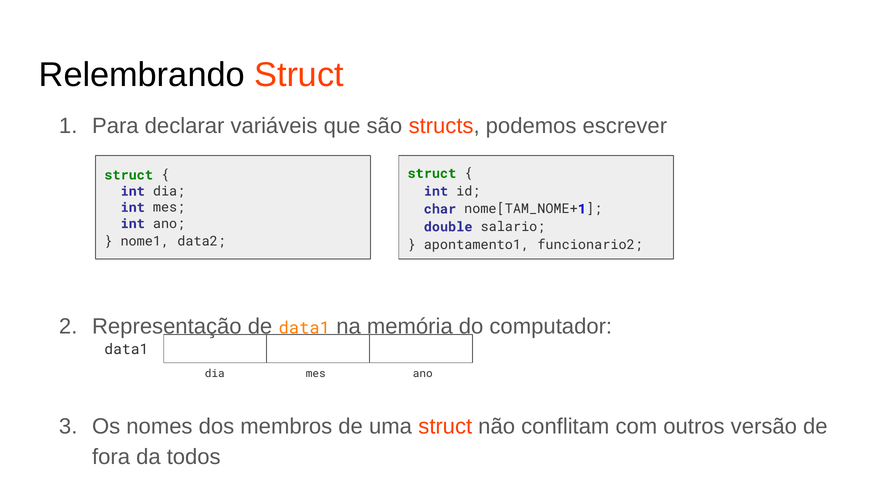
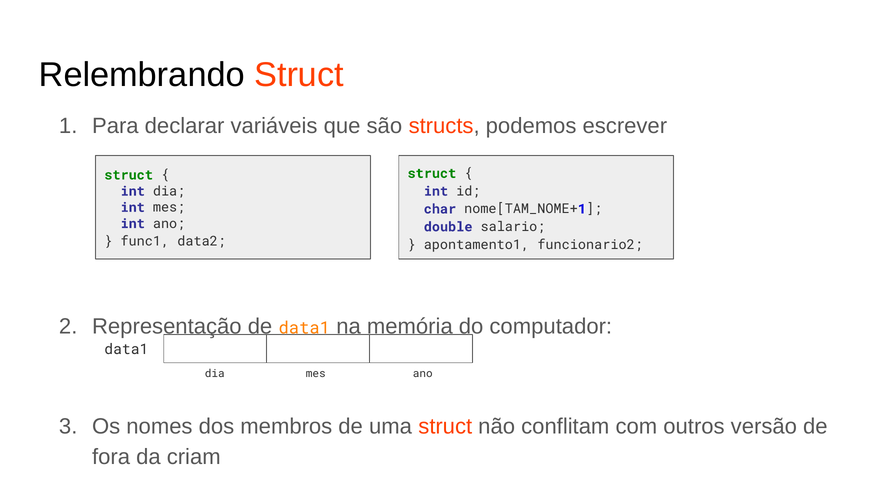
nome1: nome1 -> func1
todos: todos -> criam
